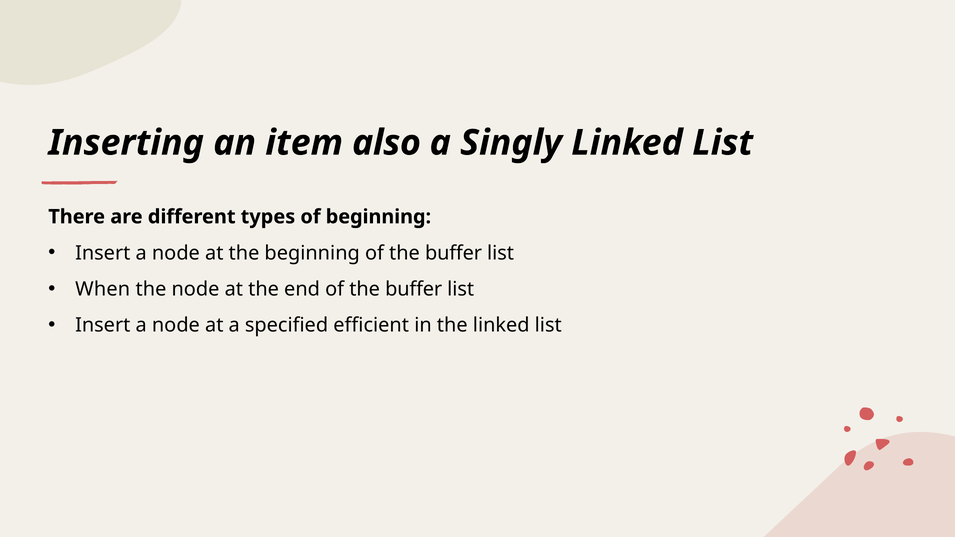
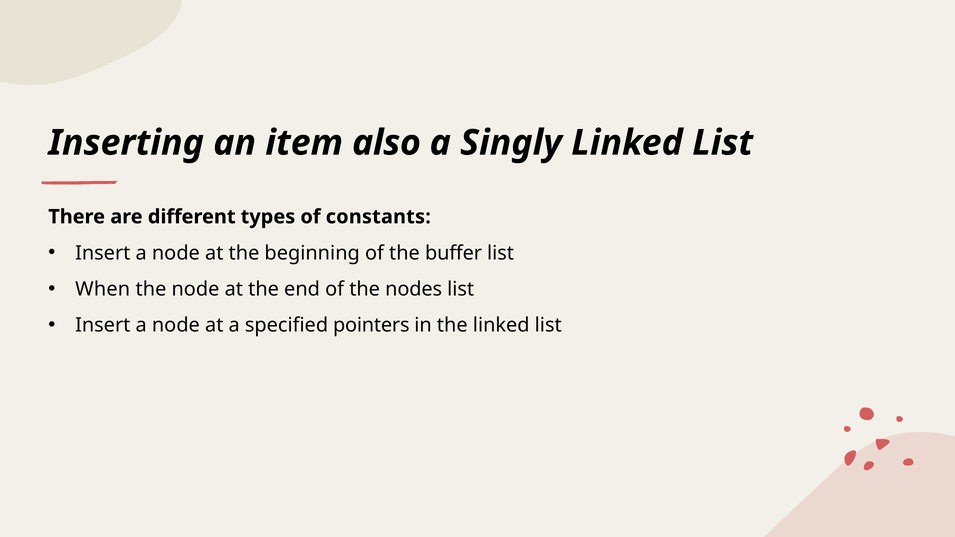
of beginning: beginning -> constants
end of the buffer: buffer -> nodes
efficient: efficient -> pointers
